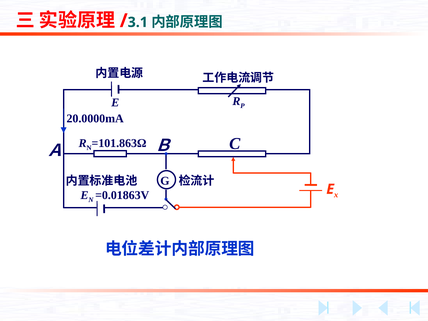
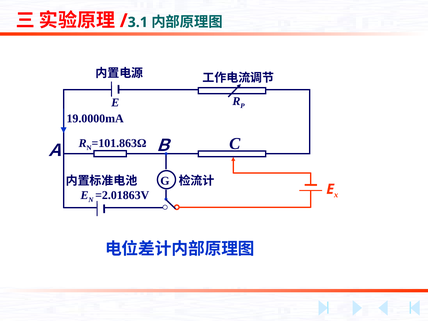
20.0000mA: 20.0000mA -> 19.0000mA
=0.01863V: =0.01863V -> =2.01863V
